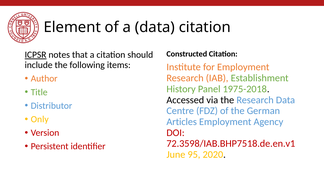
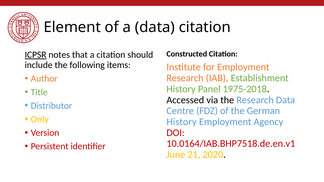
Articles at (182, 122): Articles -> History
72.3598/IAB.BHP7518.de.en.v1: 72.3598/IAB.BHP7518.de.en.v1 -> 10.0164/IAB.BHP7518.de.en.v1
95: 95 -> 21
